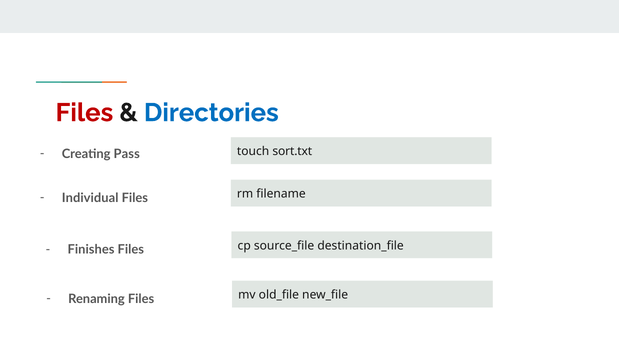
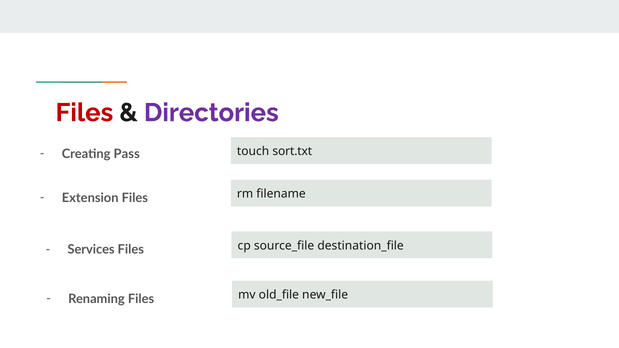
Directories colour: blue -> purple
Individual: Individual -> Extension
Finishes: Finishes -> Services
